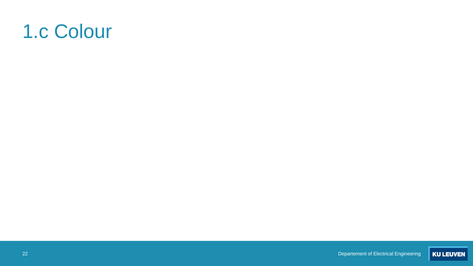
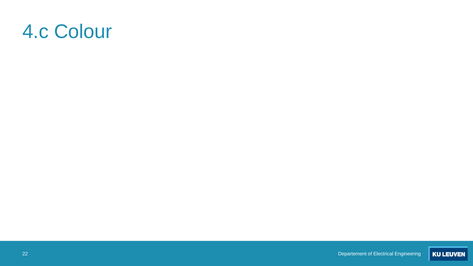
1.c: 1.c -> 4.c
